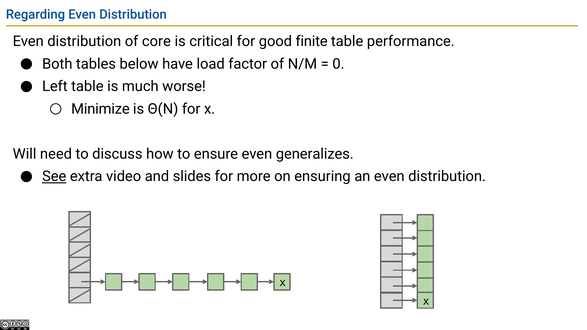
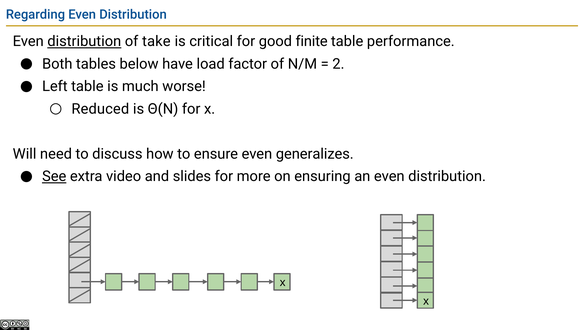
distribution at (84, 42) underline: none -> present
core: core -> take
0: 0 -> 2
Minimize: Minimize -> Reduced
